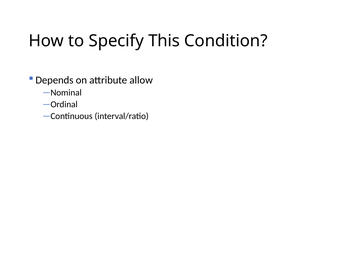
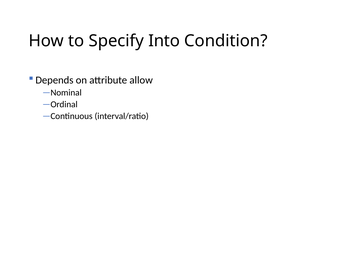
This: This -> Into
